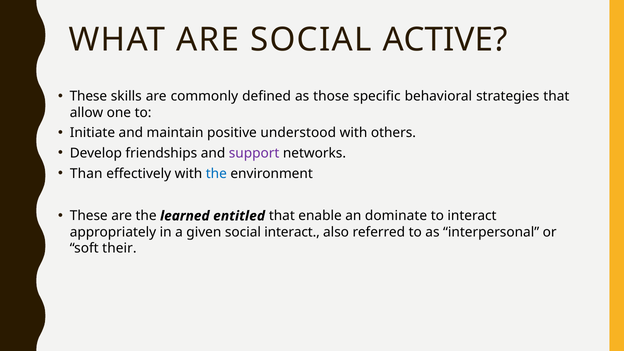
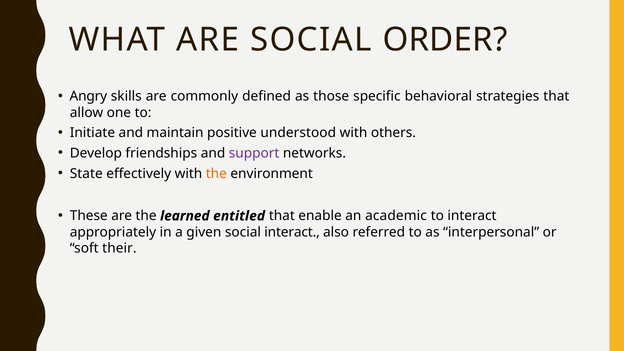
ACTIVE: ACTIVE -> ORDER
These at (88, 96): These -> Angry
Than: Than -> State
the at (216, 174) colour: blue -> orange
dominate: dominate -> academic
